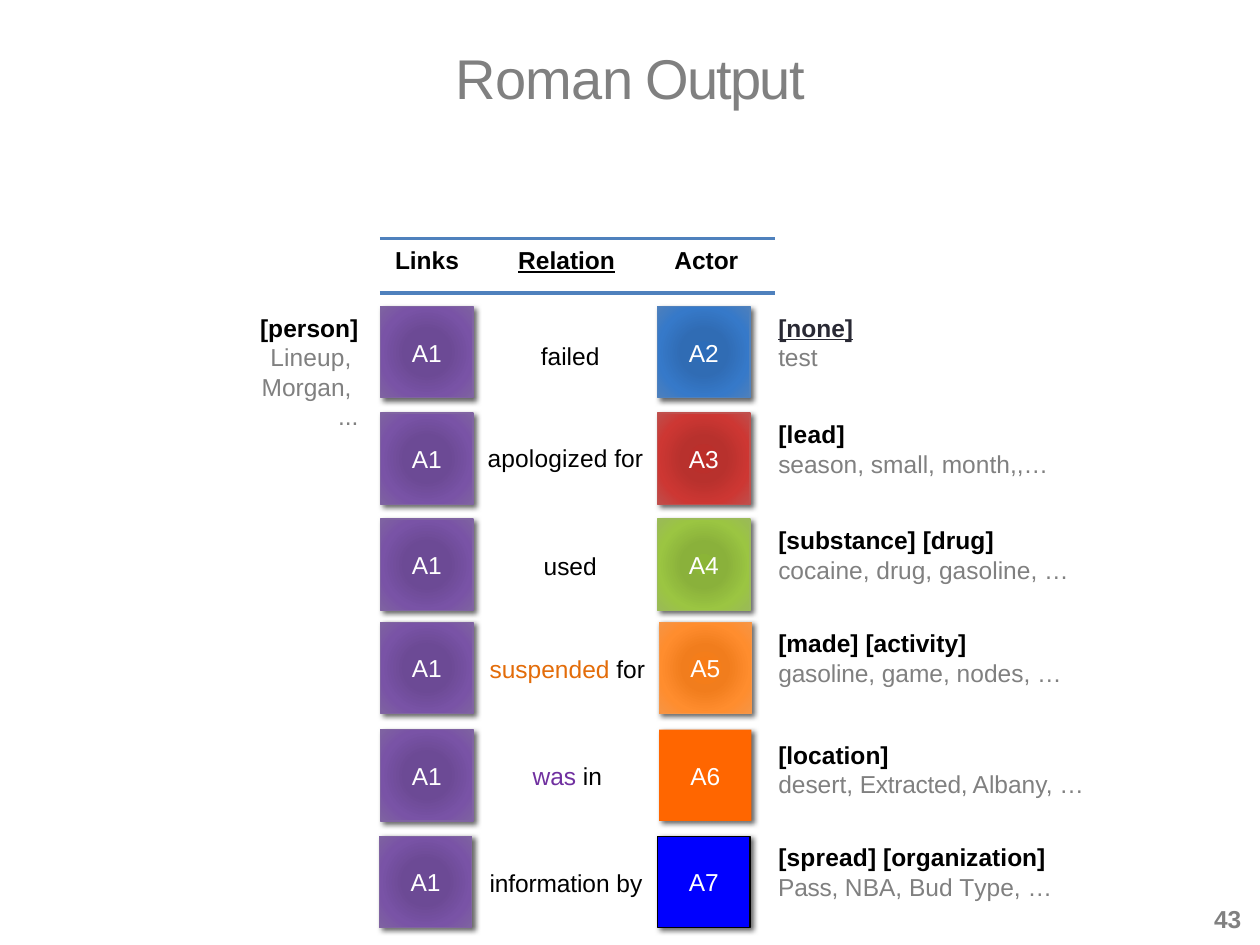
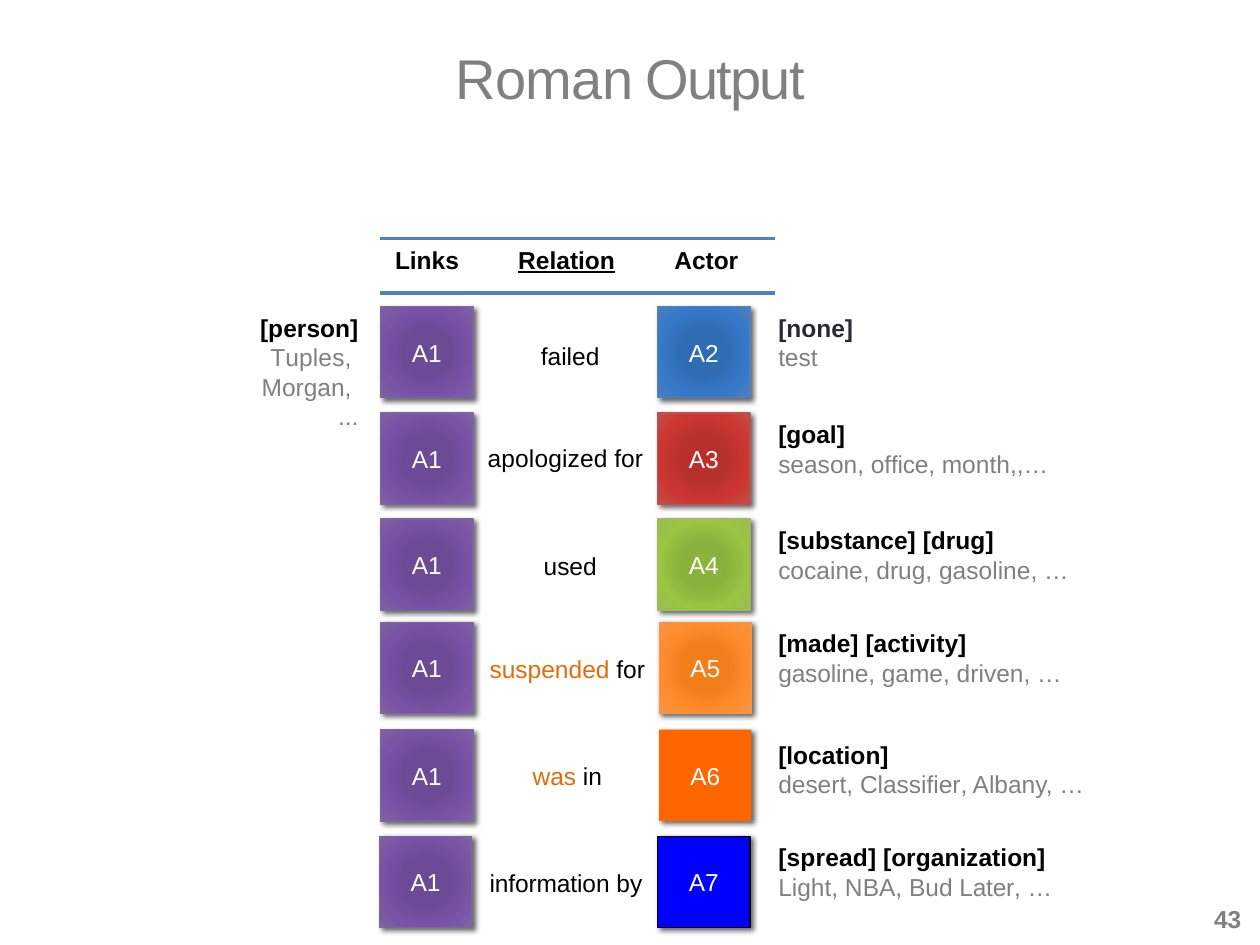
none underline: present -> none
Lineup: Lineup -> Tuples
lead: lead -> goal
small: small -> office
nodes: nodes -> driven
was colour: purple -> orange
Extracted: Extracted -> Classifier
Pass: Pass -> Light
Type: Type -> Later
